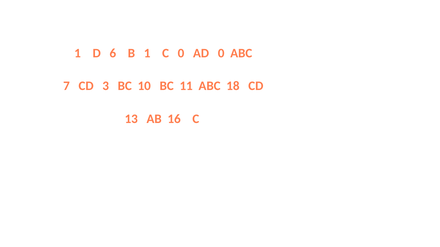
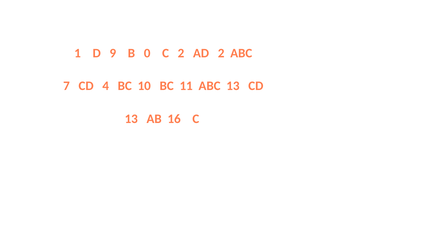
6: 6 -> 9
B 1: 1 -> 0
C 0: 0 -> 2
AD 0: 0 -> 2
3: 3 -> 4
ABC 18: 18 -> 13
